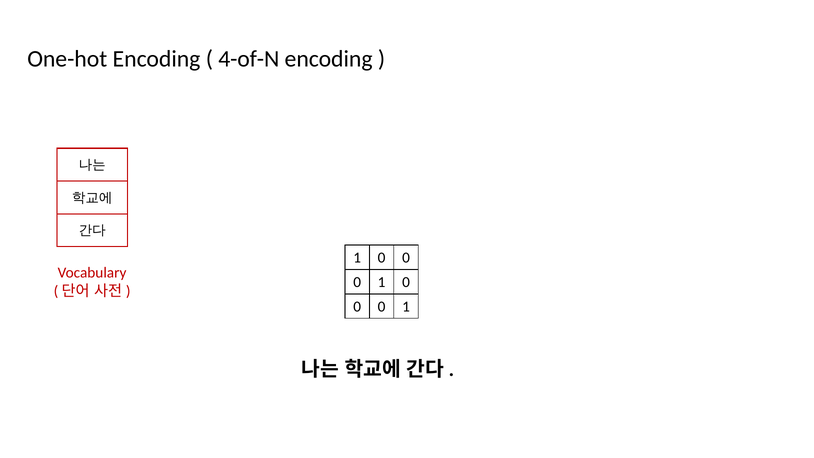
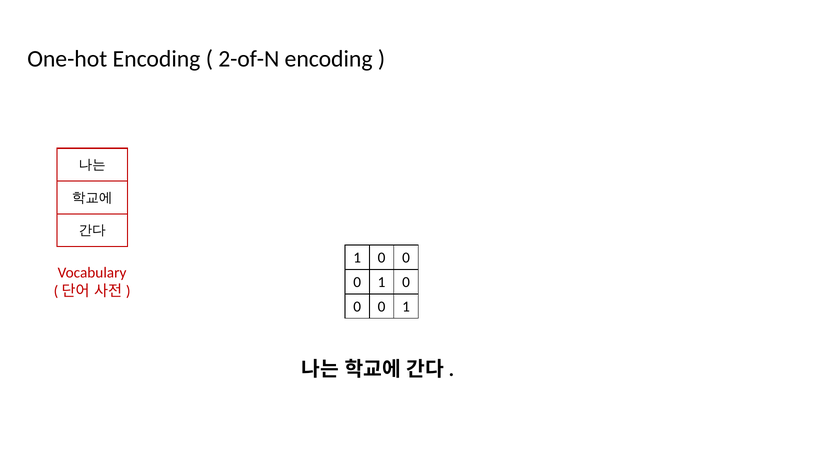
4-of-N: 4-of-N -> 2-of-N
